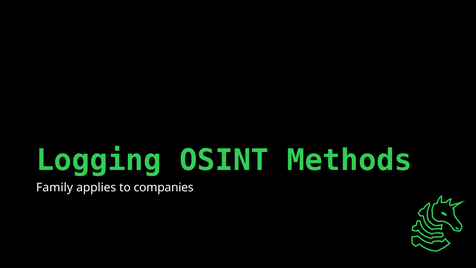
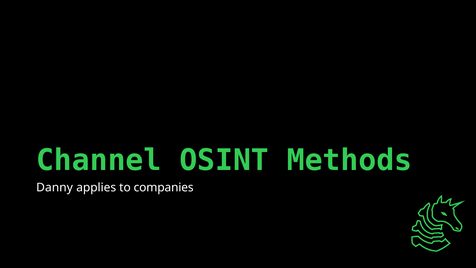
Logging: Logging -> Channel
Family: Family -> Danny
